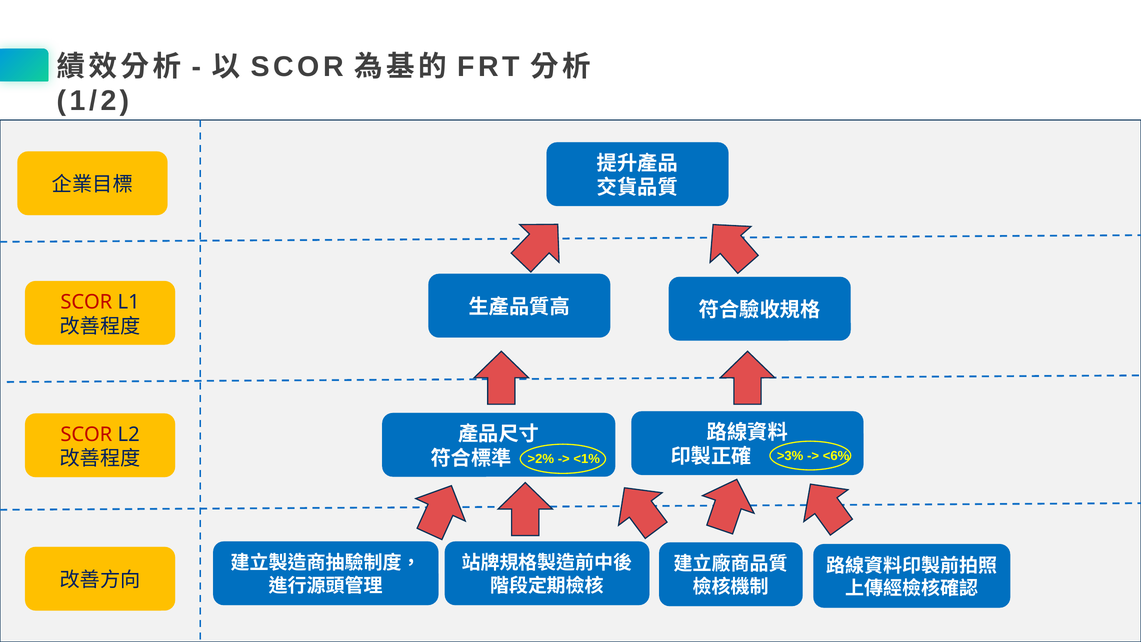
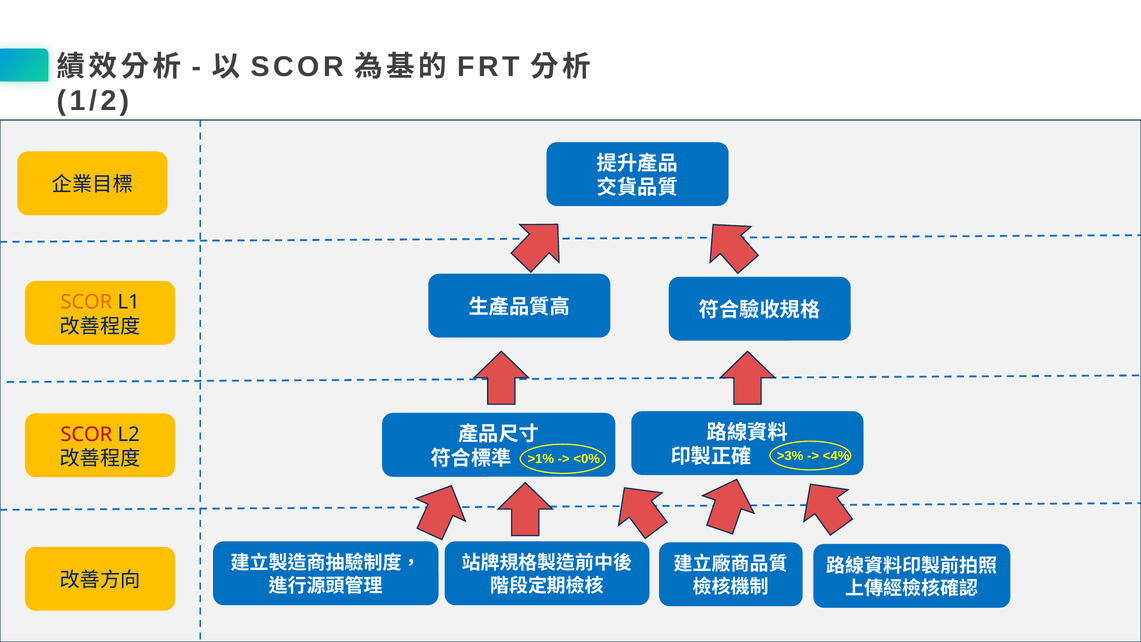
SCOR at (86, 302) colour: red -> orange
>2%: >2% -> >1%
<1%: <1% -> <0%
<6%: <6% -> <4%
